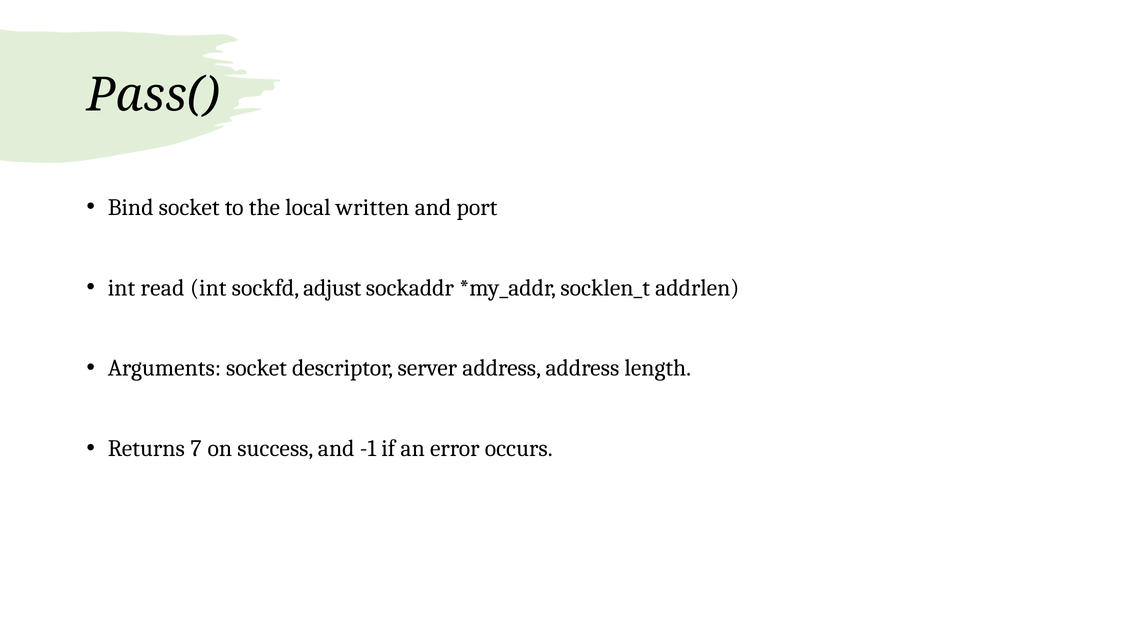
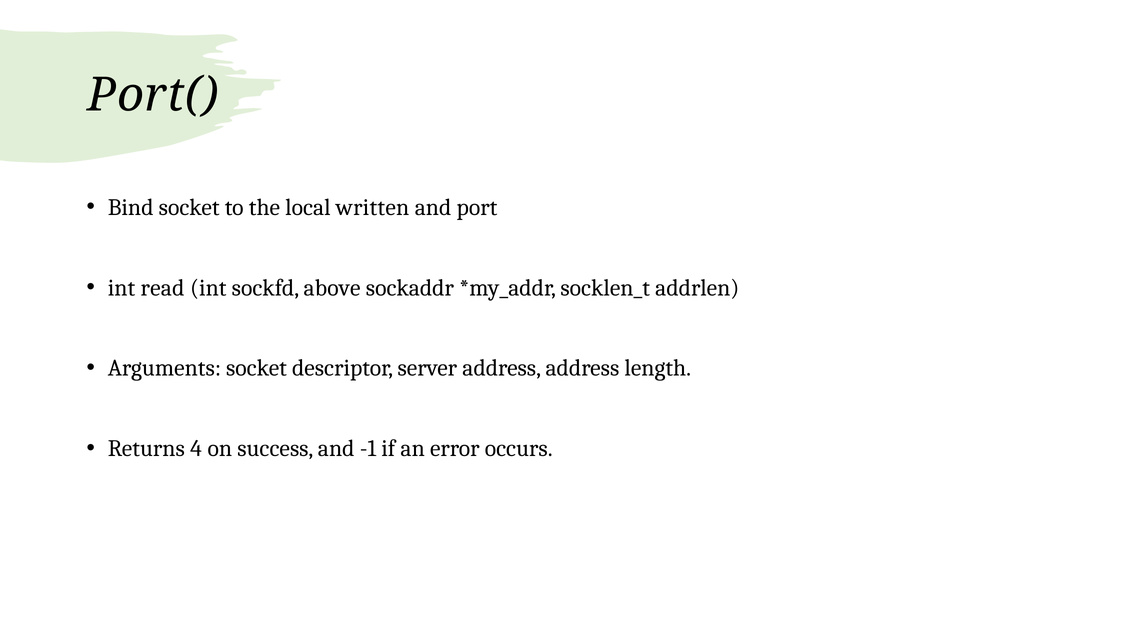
Pass(: Pass( -> Port(
adjust: adjust -> above
7: 7 -> 4
